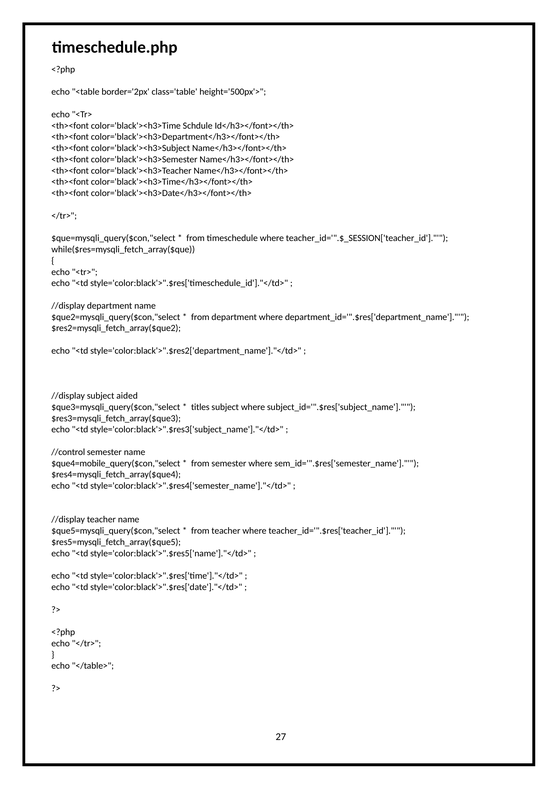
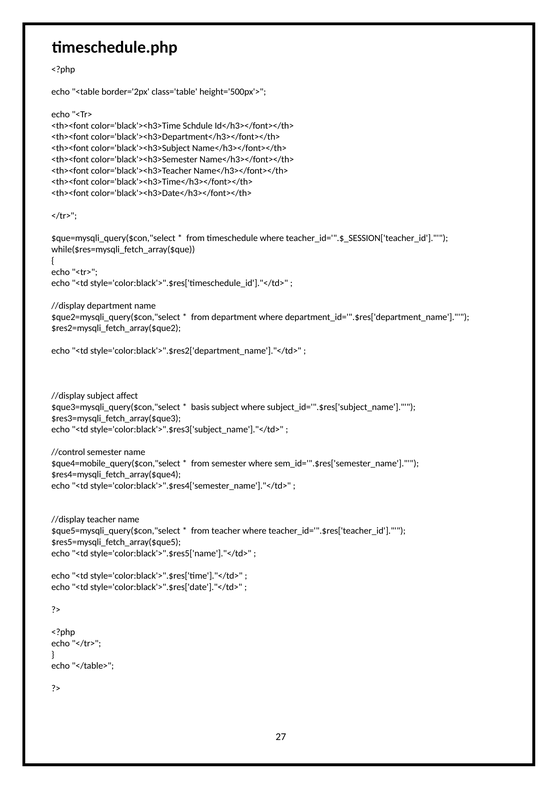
aided: aided -> affect
titles: titles -> basis
